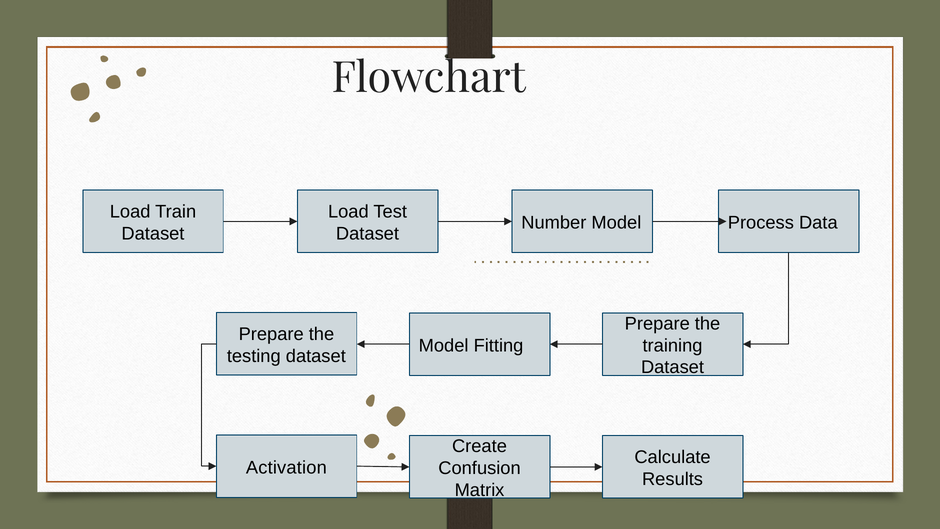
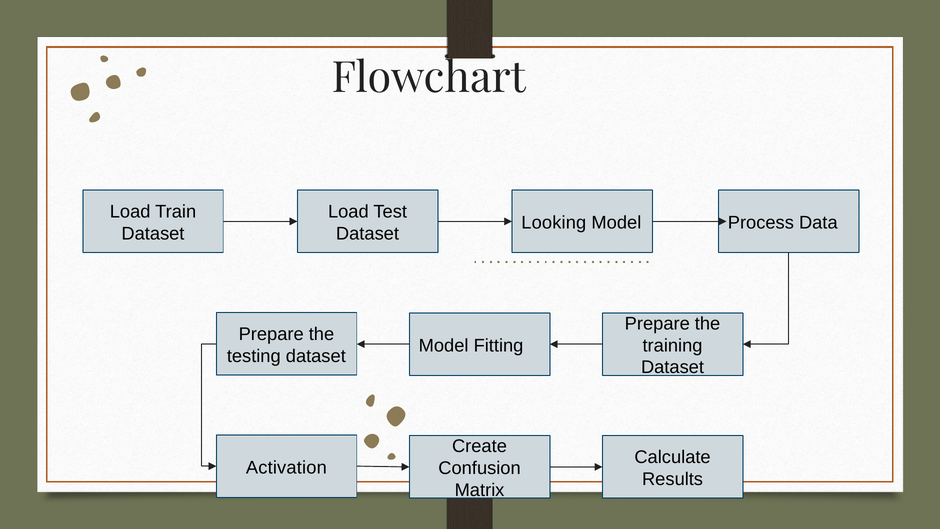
Number: Number -> Looking
